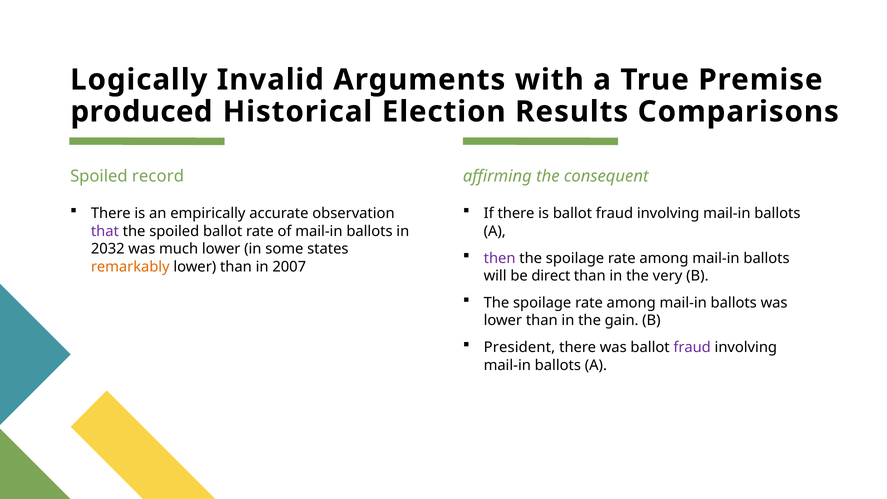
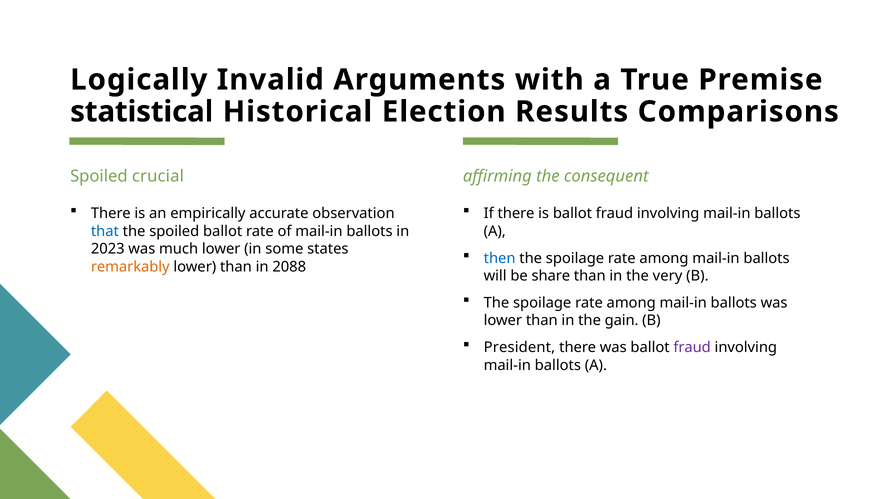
produced: produced -> statistical
record: record -> crucial
that colour: purple -> blue
2032: 2032 -> 2023
then colour: purple -> blue
2007: 2007 -> 2088
direct: direct -> share
